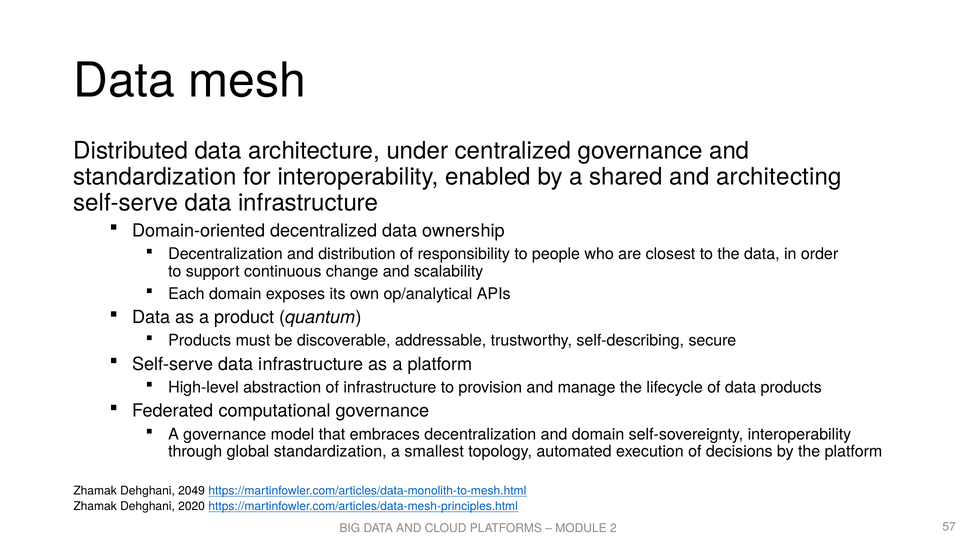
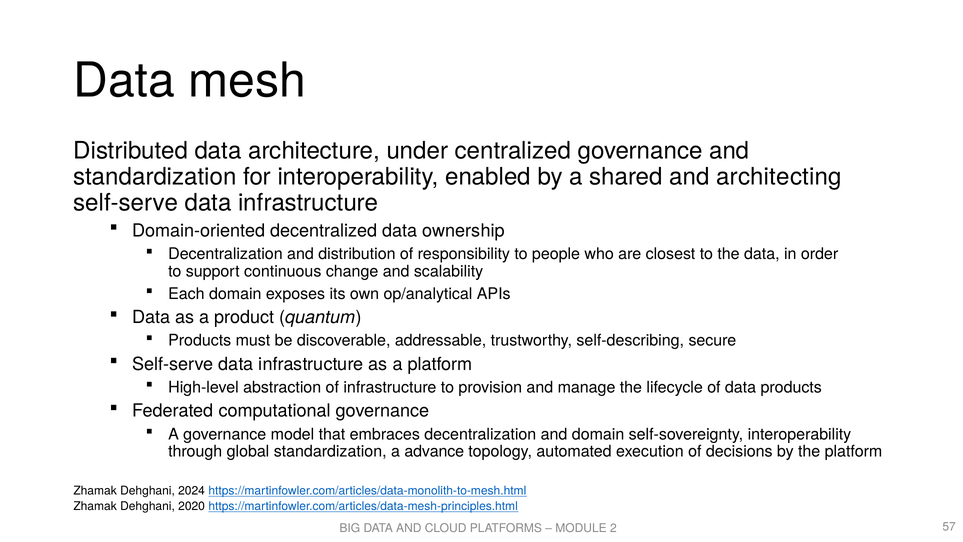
smallest: smallest -> advance
2049: 2049 -> 2024
